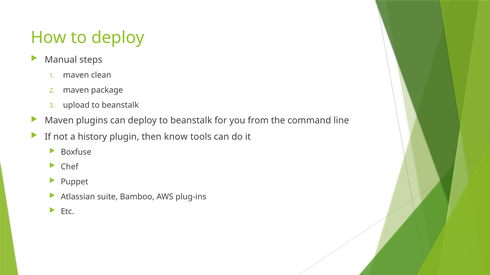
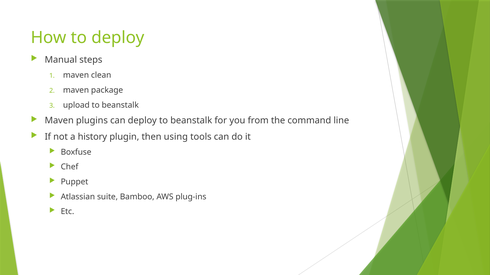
know: know -> using
